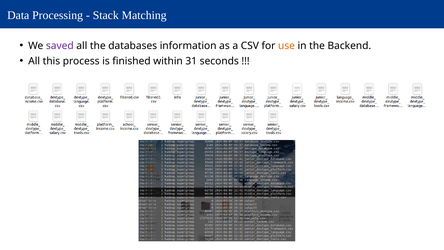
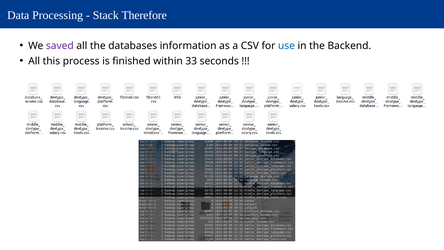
Matching: Matching -> Therefore
use colour: orange -> blue
31: 31 -> 33
